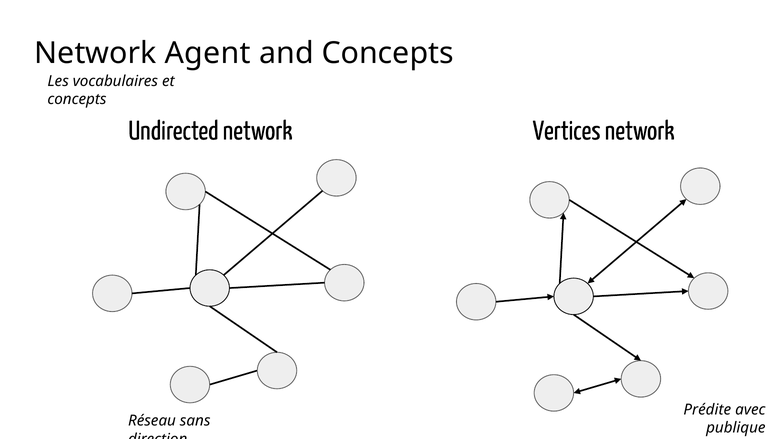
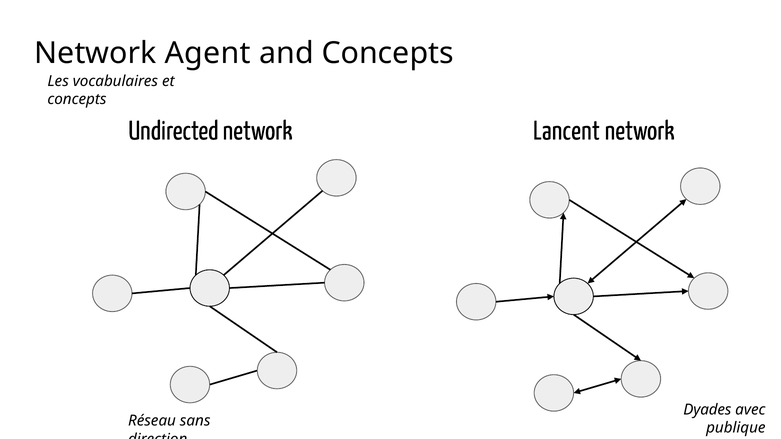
Vertices: Vertices -> Lancent
Prédite: Prédite -> Dyades
